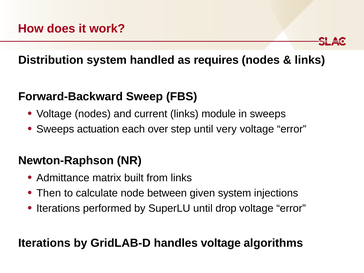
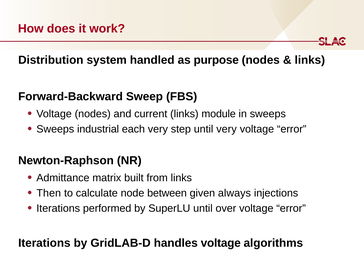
requires: requires -> purpose
actuation: actuation -> industrial
each over: over -> very
given system: system -> always
drop: drop -> over
